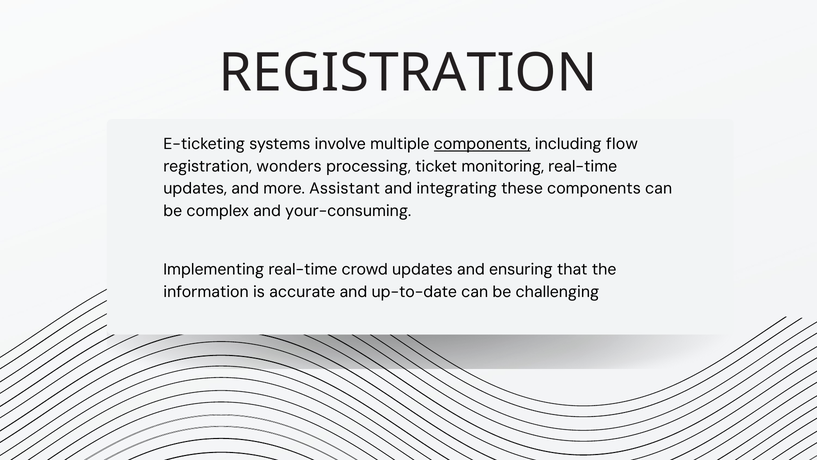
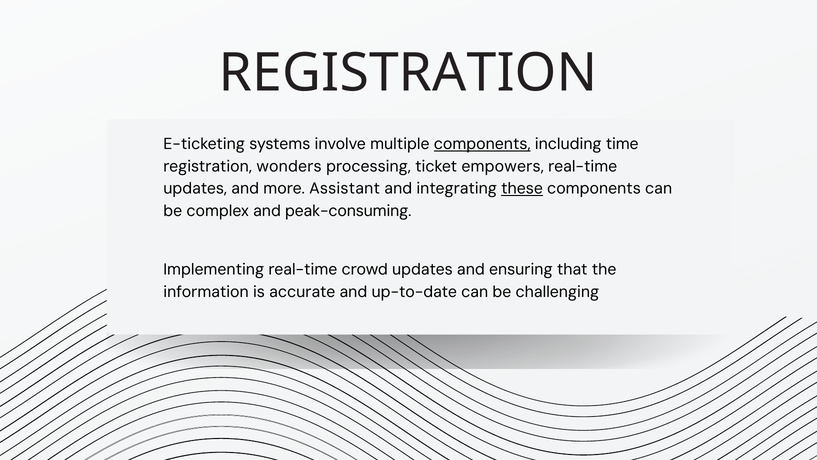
flow: flow -> time
monitoring: monitoring -> empowers
these underline: none -> present
your-consuming: your-consuming -> peak-consuming
